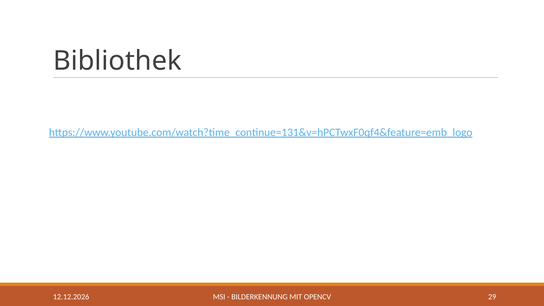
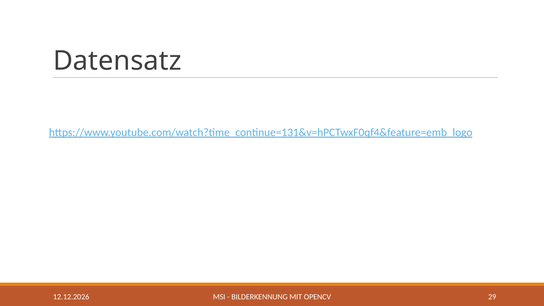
Bibliothek: Bibliothek -> Datensatz
